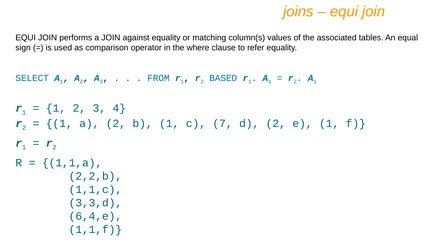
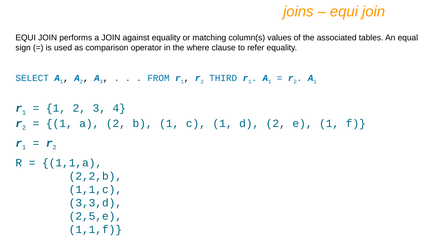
BASED: BASED -> THIRD
c 7: 7 -> 1
6,4,e: 6,4,e -> 2,5,e
